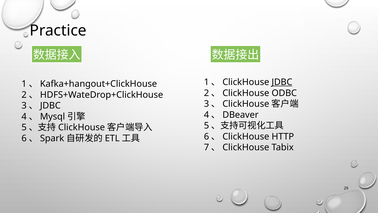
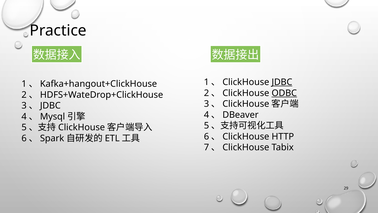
ODBC underline: none -> present
